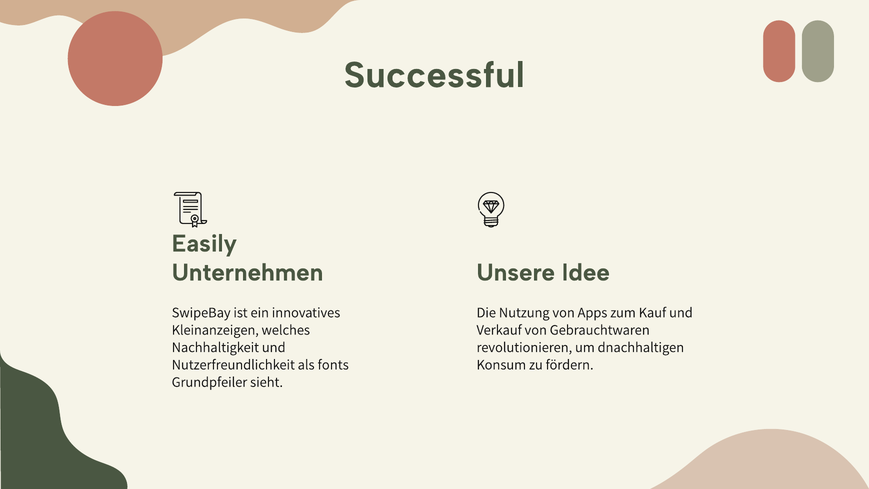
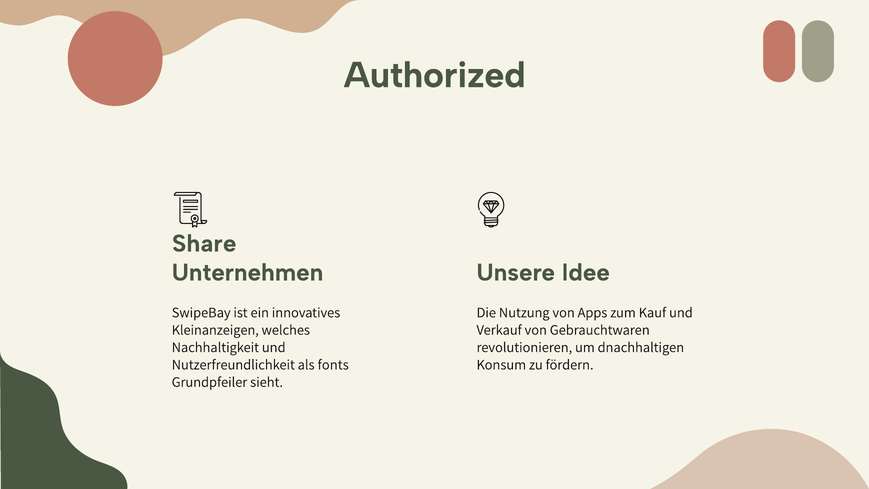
Successful: Successful -> Authorized
Easily: Easily -> Share
